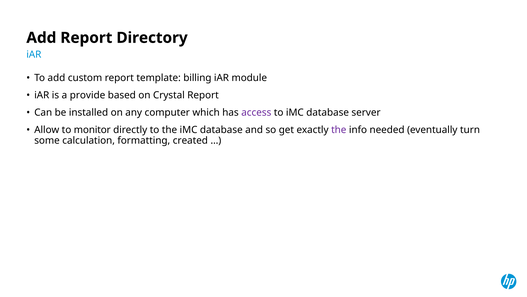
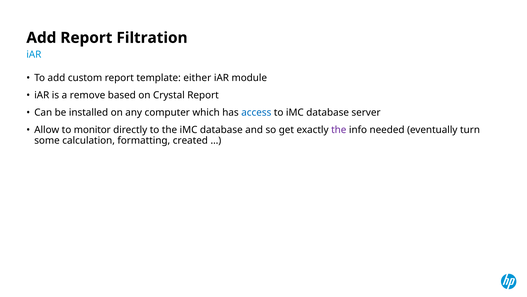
Directory: Directory -> Filtration
billing: billing -> either
provide: provide -> remove
access colour: purple -> blue
